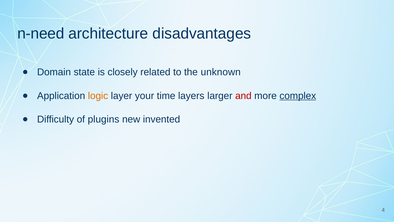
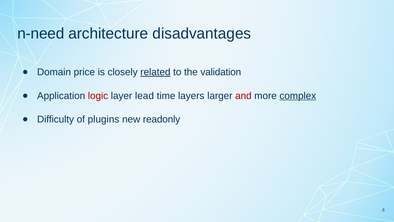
state: state -> price
related underline: none -> present
unknown: unknown -> validation
logic colour: orange -> red
your: your -> lead
invented: invented -> readonly
